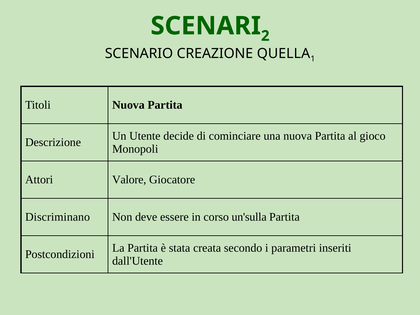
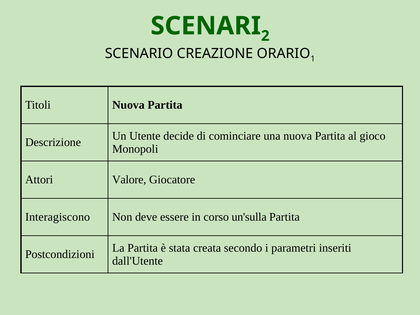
QUELLA: QUELLA -> ORARIO
Discriminano: Discriminano -> Interagiscono
